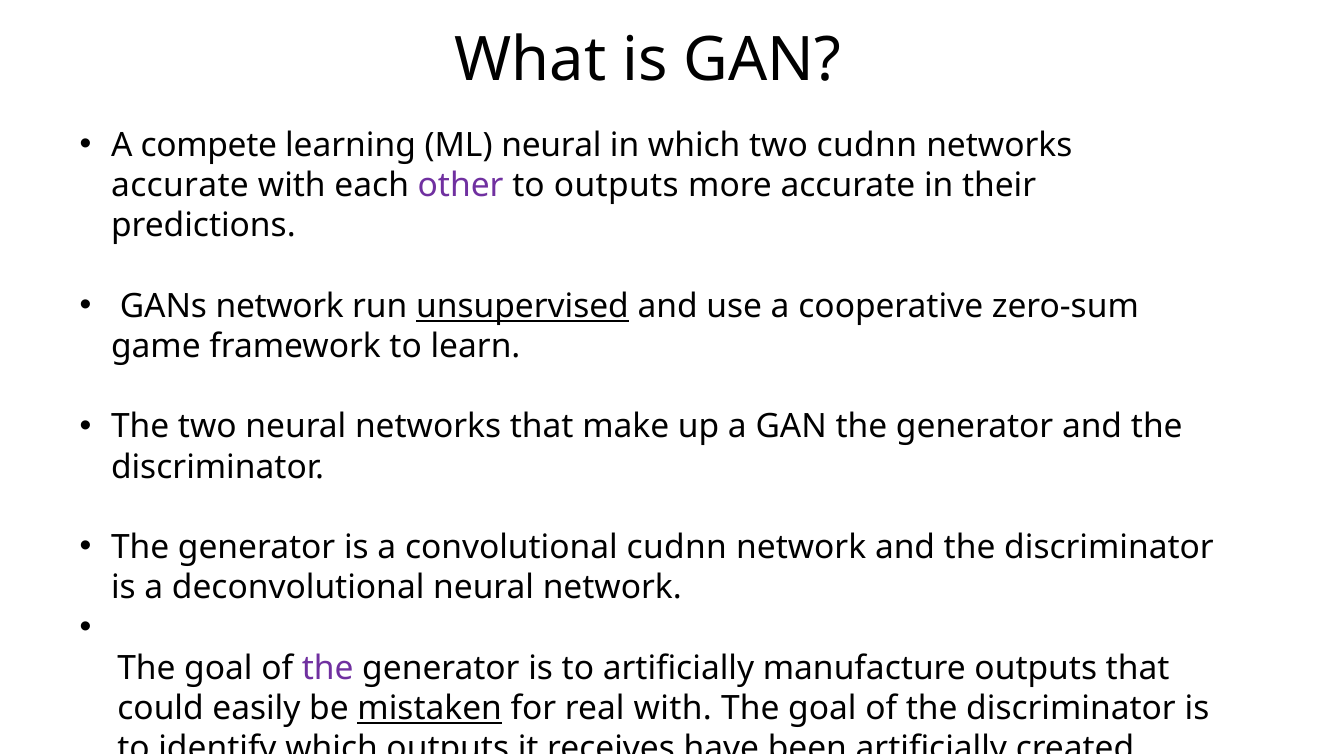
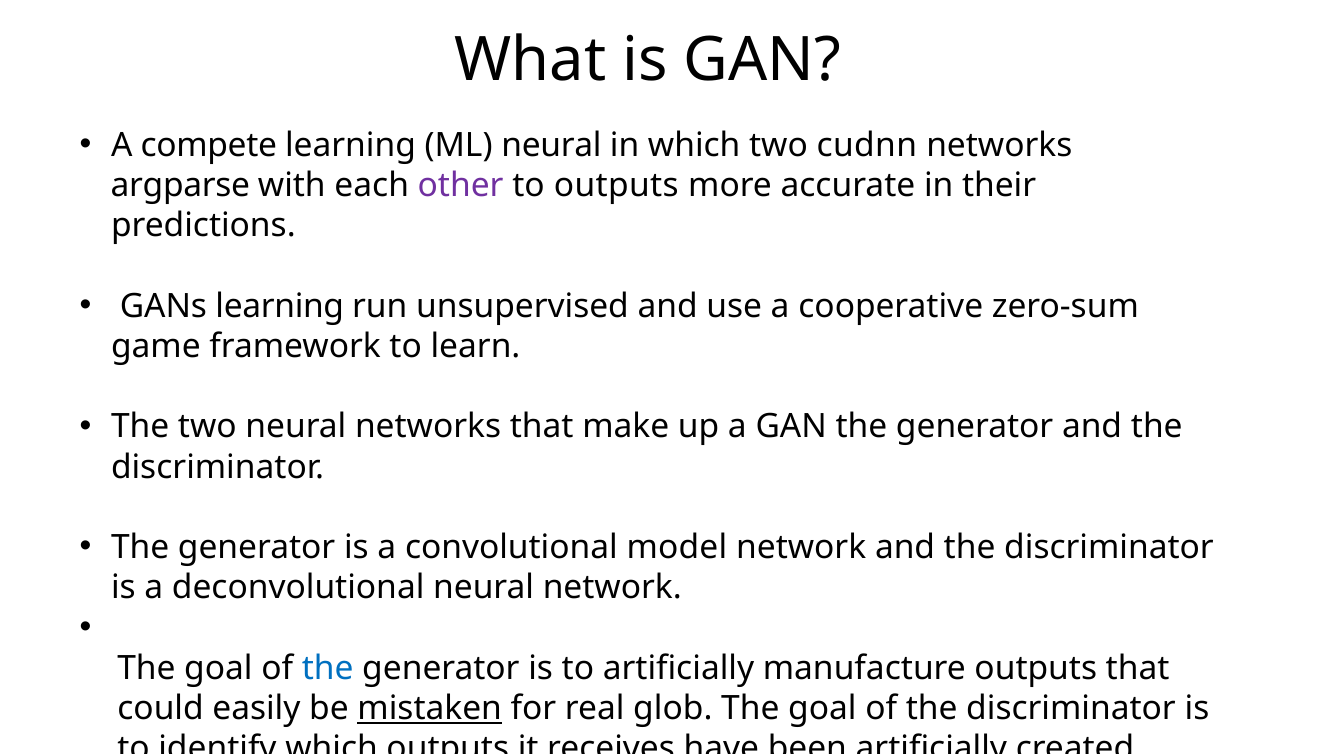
accurate at (180, 186): accurate -> argparse
GANs network: network -> learning
unsupervised underline: present -> none
convolutional cudnn: cudnn -> model
the at (328, 668) colour: purple -> blue
real with: with -> glob
